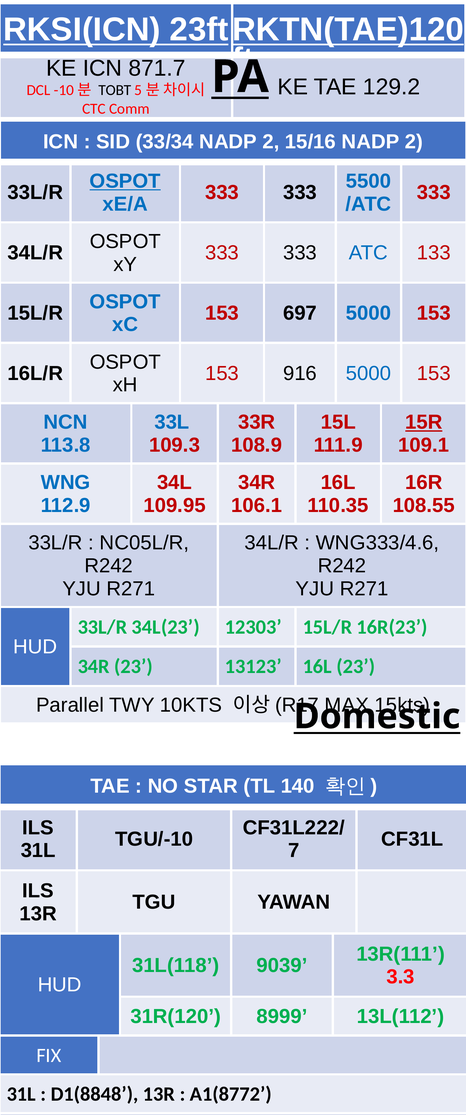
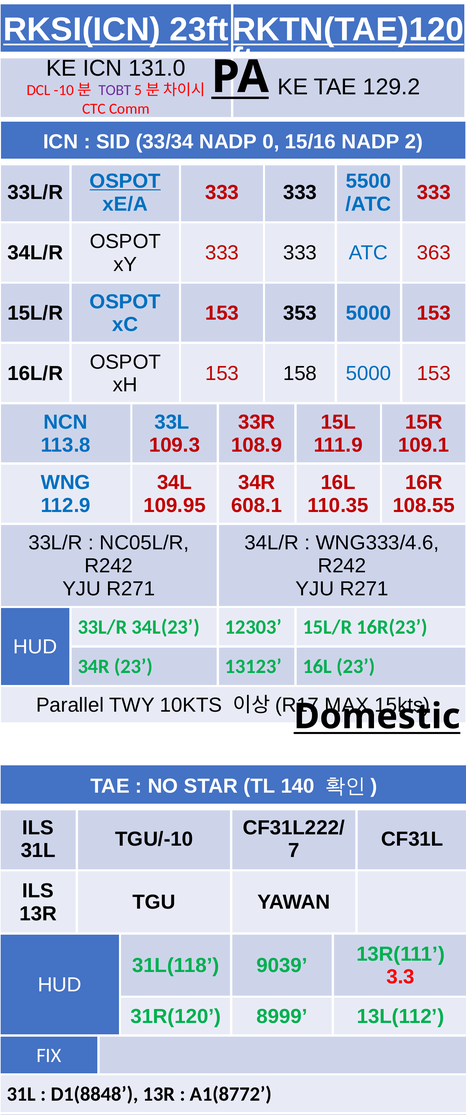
871.7: 871.7 -> 131.0
TOBT colour: black -> purple
33/34 NADP 2: 2 -> 0
133: 133 -> 363
697: 697 -> 353
916: 916 -> 158
15R underline: present -> none
106.1: 106.1 -> 608.1
